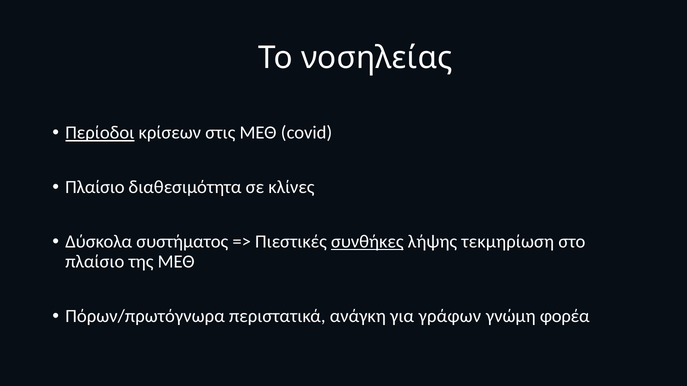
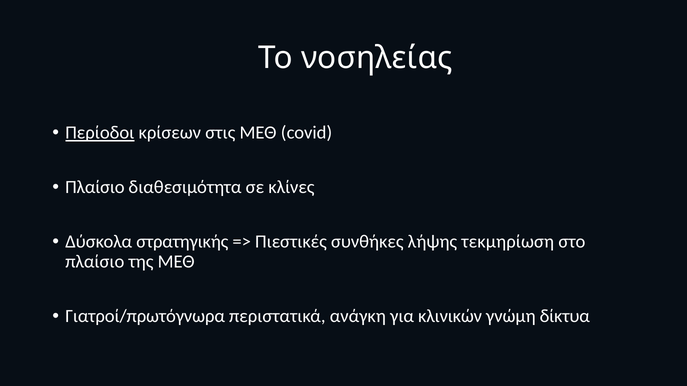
συστήματος: συστήματος -> στρατηγικής
συνθήκες underline: present -> none
Πόρων/πρωτόγνωρα: Πόρων/πρωτόγνωρα -> Γιατροί/πρωτόγνωρα
γράφων: γράφων -> κλινικών
φορέα: φορέα -> δίκτυα
